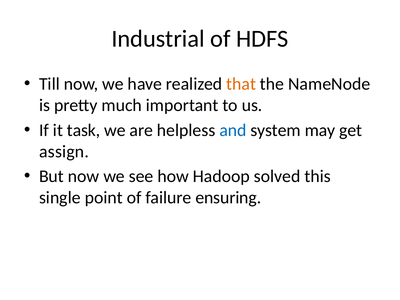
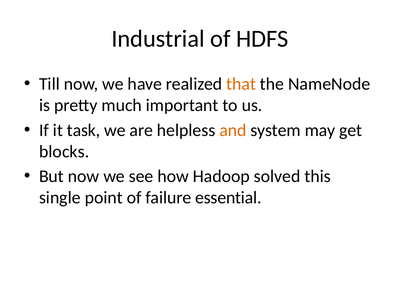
and colour: blue -> orange
assign: assign -> blocks
ensuring: ensuring -> essential
